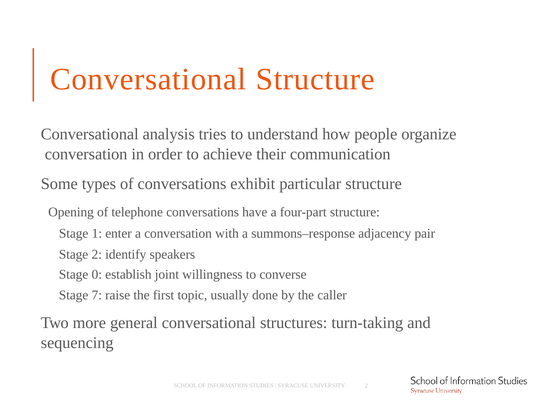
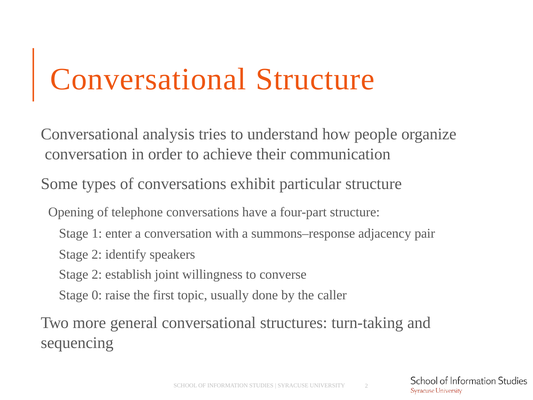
0 at (97, 274): 0 -> 2
7: 7 -> 0
